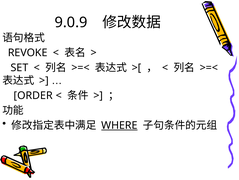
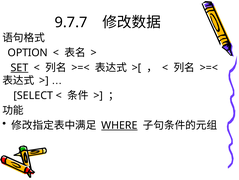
9.0.9: 9.0.9 -> 9.7.7
REVOKE: REVOKE -> OPTION
SET underline: none -> present
ORDER: ORDER -> SELECT
